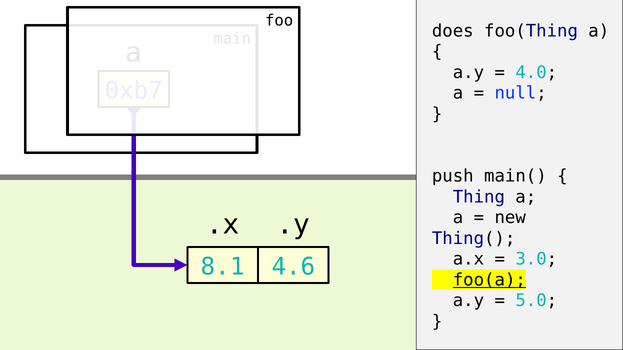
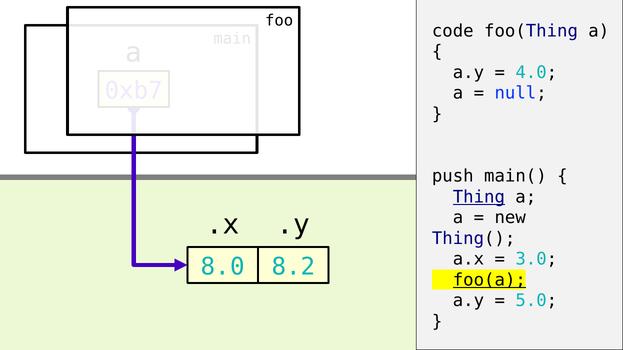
does: does -> code
Thing underline: none -> present
8.1: 8.1 -> 8.0
4.6: 4.6 -> 8.2
